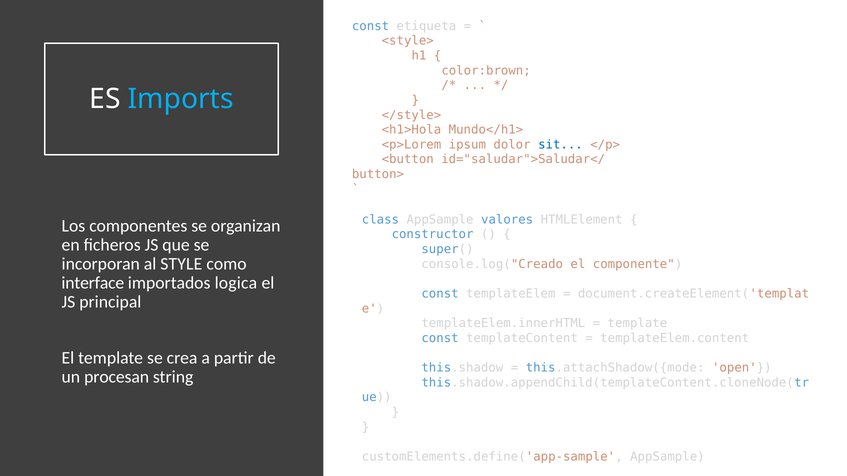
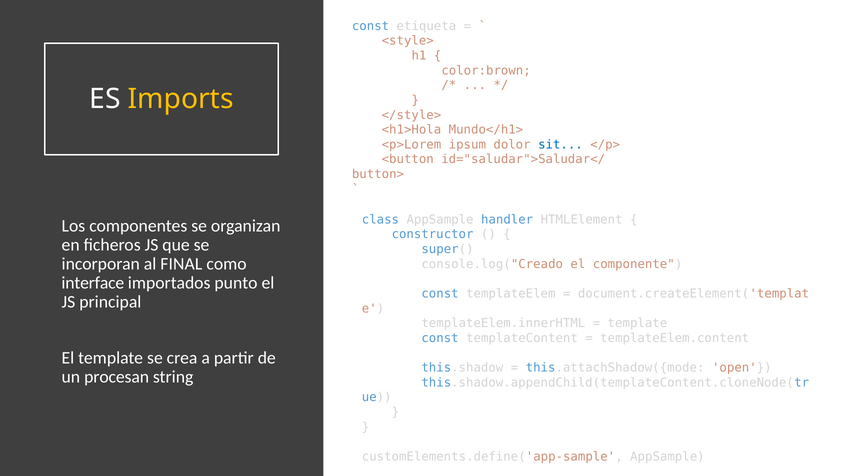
Imports colour: light blue -> yellow
valores: valores -> handler
STYLE: STYLE -> FINAL
logica: logica -> punto
